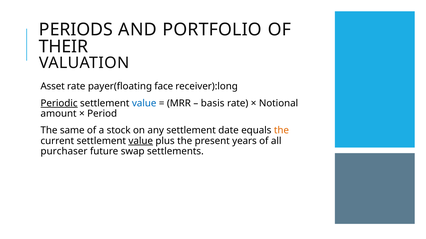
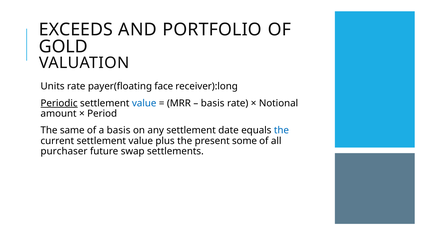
PERIODS: PERIODS -> EXCEEDS
THEIR: THEIR -> GOLD
Asset: Asset -> Units
a stock: stock -> basis
the at (281, 131) colour: orange -> blue
value at (141, 141) underline: present -> none
years: years -> some
